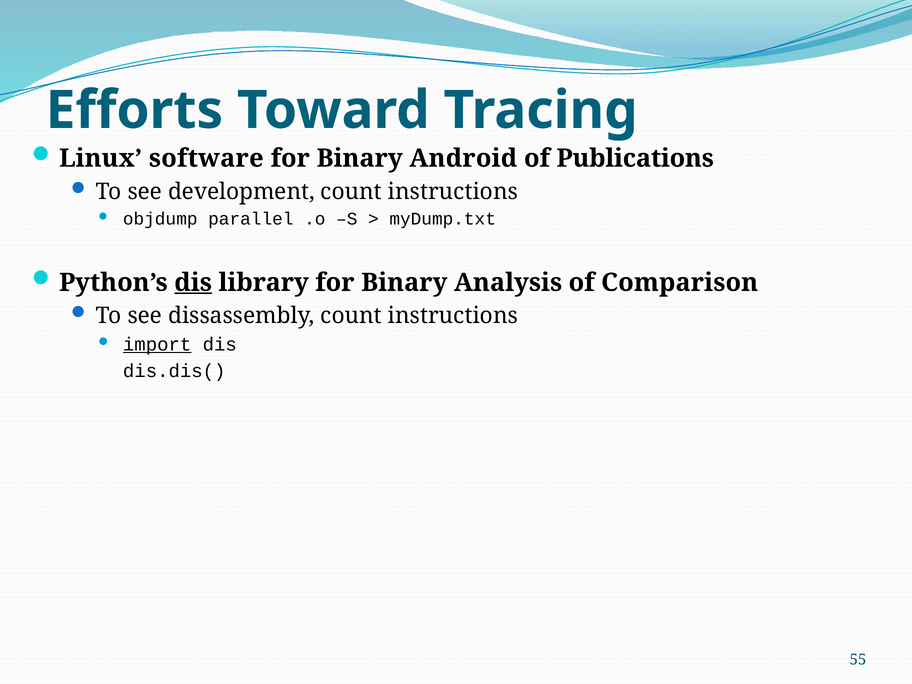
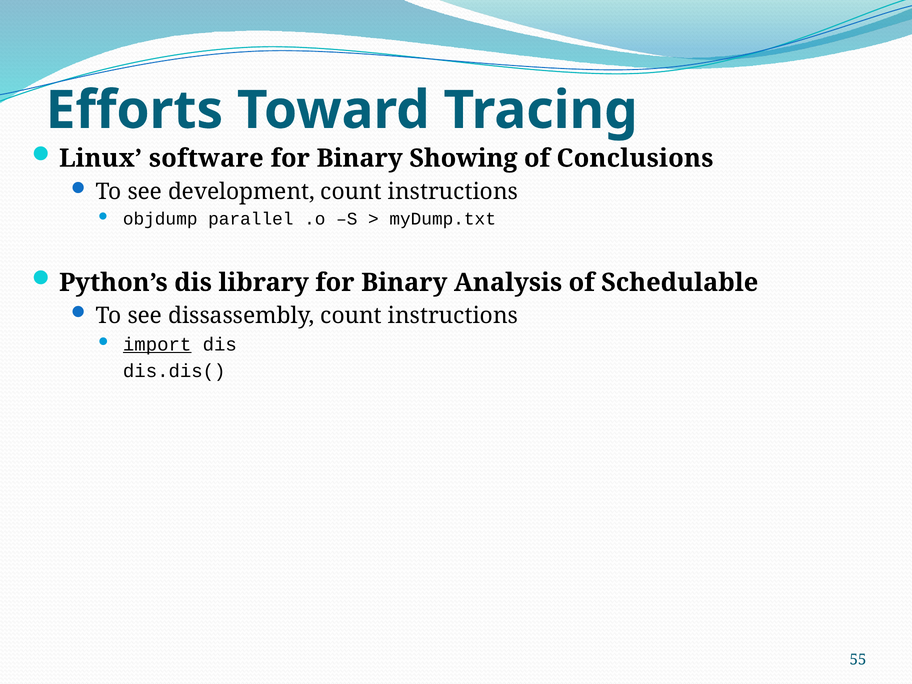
Android: Android -> Showing
Publications: Publications -> Conclusions
dis at (193, 283) underline: present -> none
Comparison: Comparison -> Schedulable
